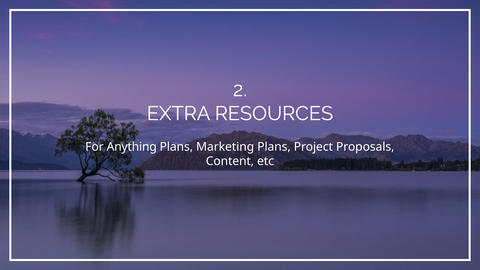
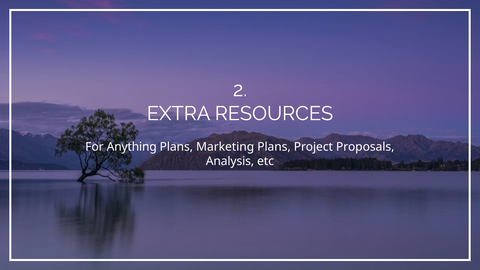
Content: Content -> Analysis
